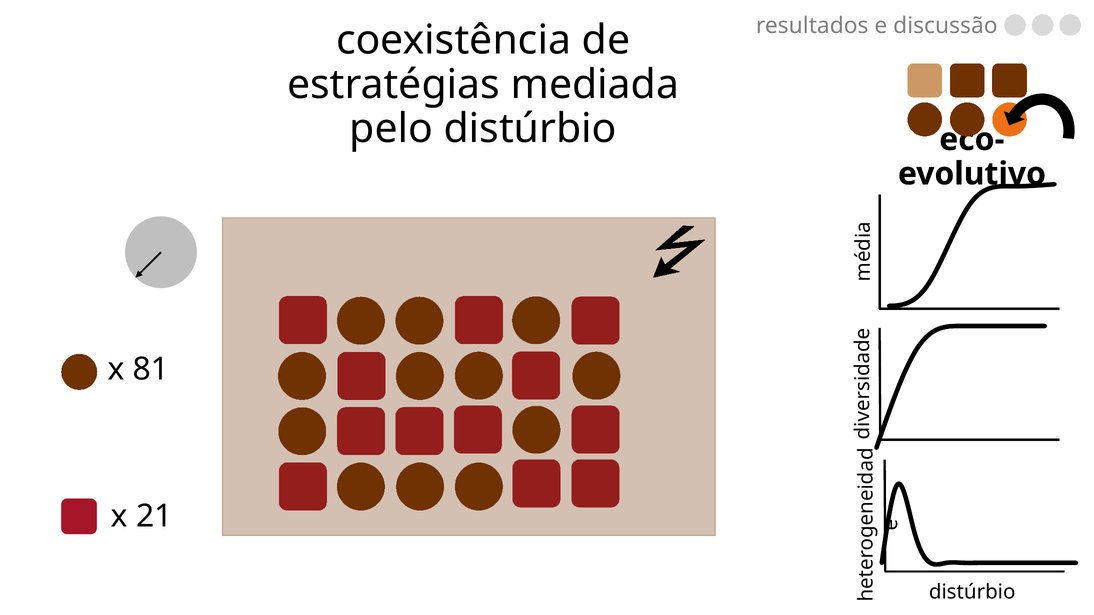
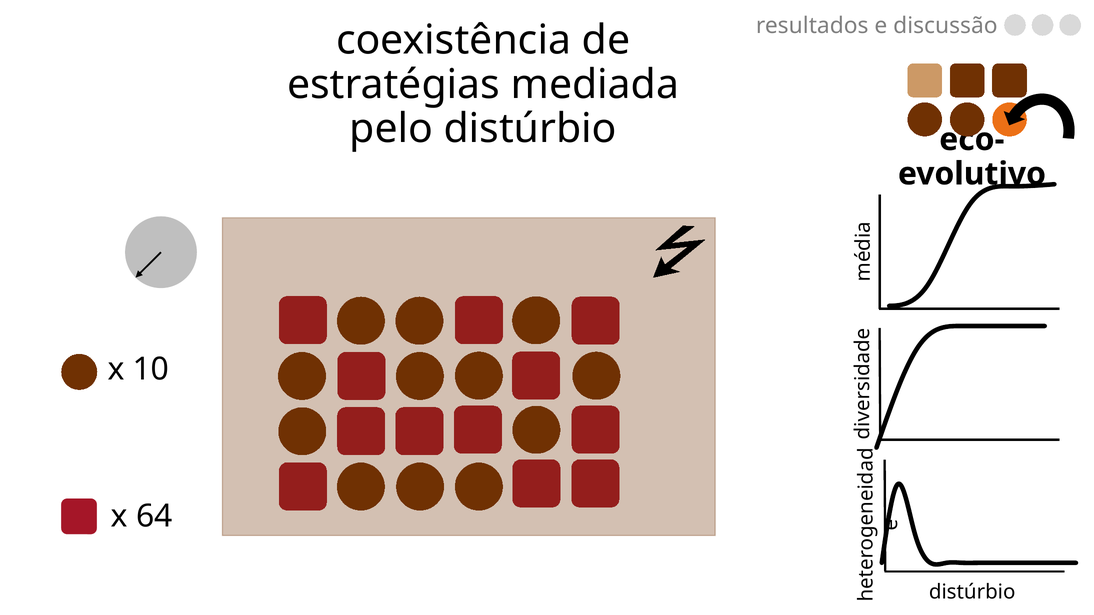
81: 81 -> 10
21: 21 -> 64
